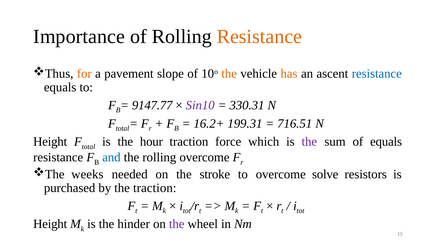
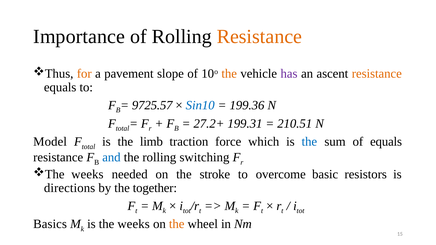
has colour: orange -> purple
resistance at (377, 74) colour: blue -> orange
9147.77: 9147.77 -> 9725.57
Sin10 colour: purple -> blue
330.31: 330.31 -> 199.36
16.2+: 16.2+ -> 27.2+
716.51: 716.51 -> 210.51
Height at (50, 142): Height -> Model
hour: hour -> limb
the at (309, 142) colour: purple -> blue
rolling overcome: overcome -> switching
solve: solve -> basic
purchased: purchased -> directions
the traction: traction -> together
Height at (50, 224): Height -> Basics
the hinder: hinder -> weeks
the at (177, 224) colour: purple -> orange
